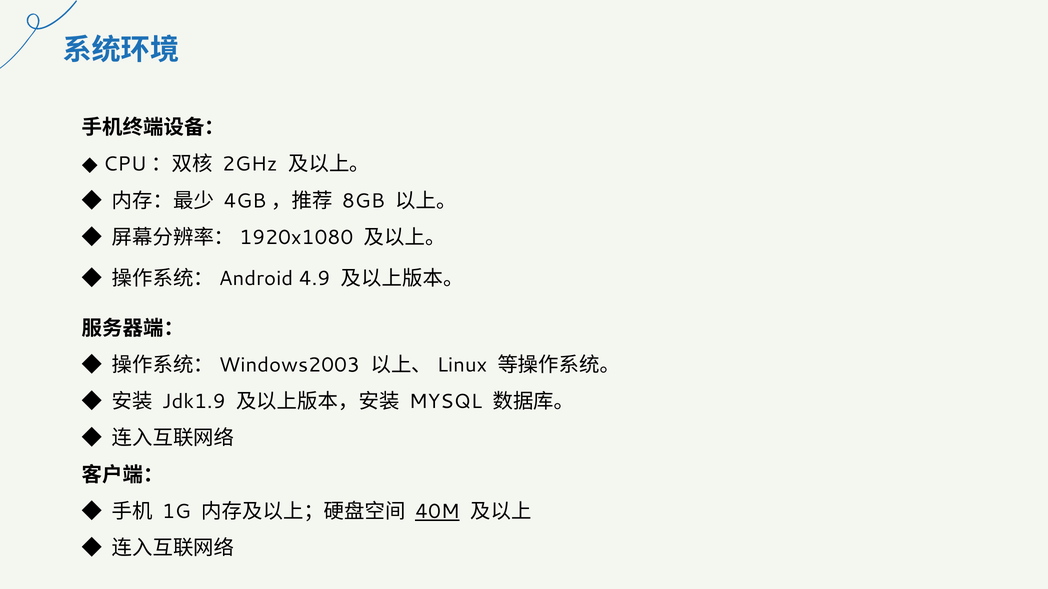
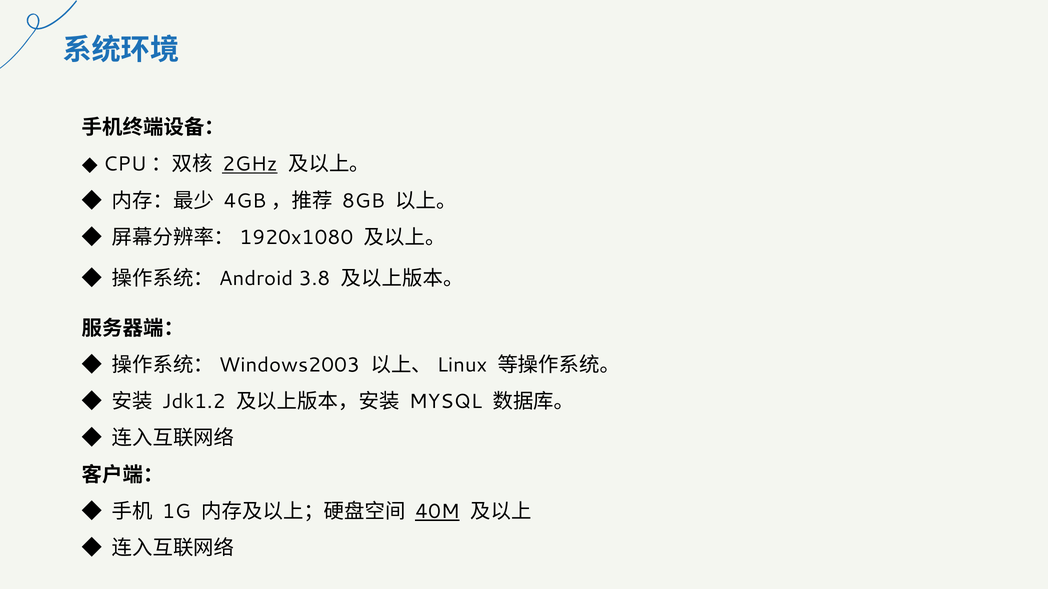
2GHz underline: none -> present
4.9: 4.9 -> 3.8
Jdk1.9: Jdk1.9 -> Jdk1.2
